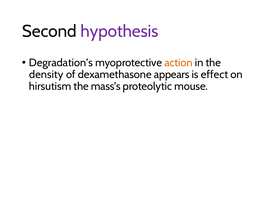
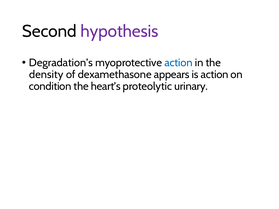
action at (178, 63) colour: orange -> blue
is effect: effect -> action
hirsutism: hirsutism -> condition
mass’s: mass’s -> heart’s
mouse: mouse -> urinary
